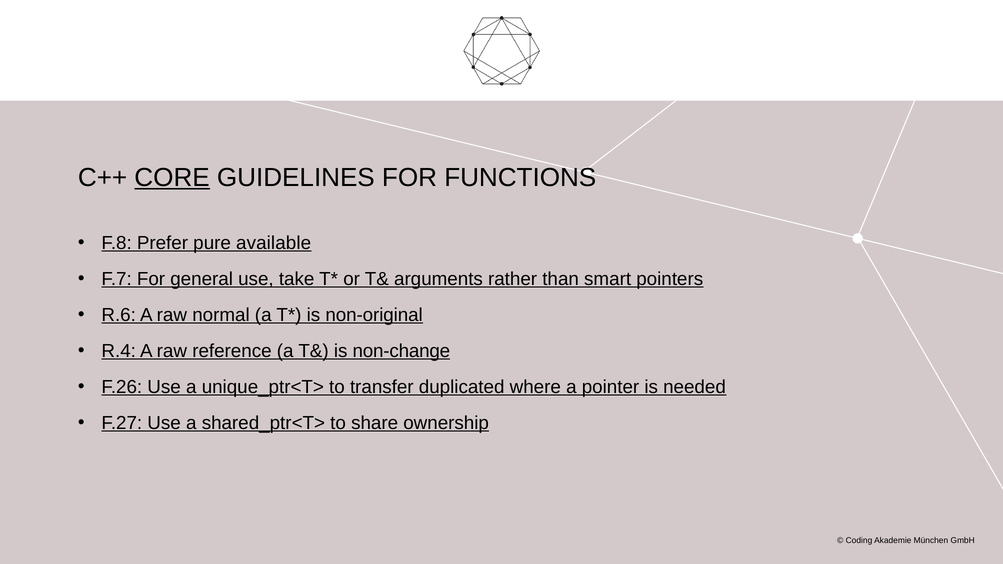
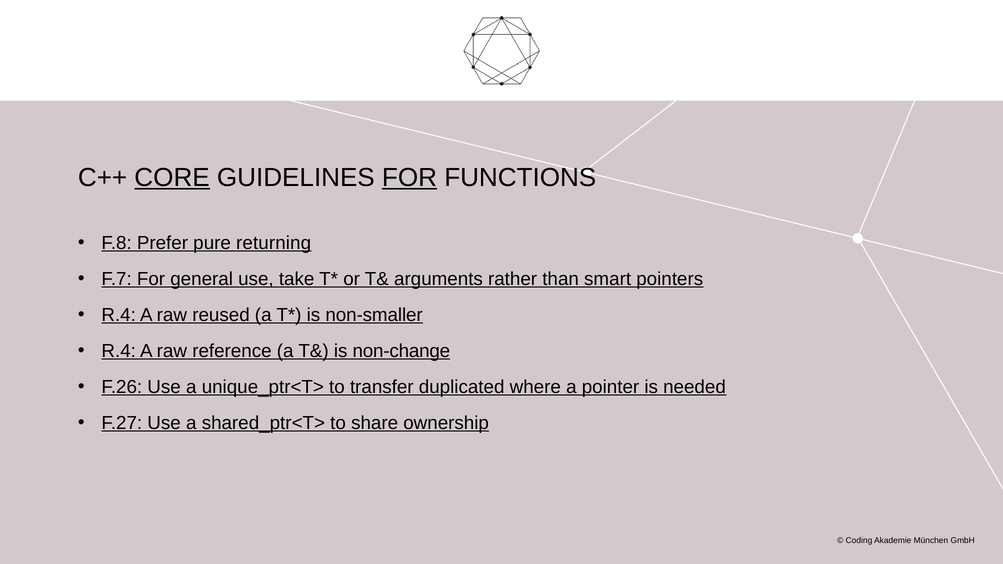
FOR at (410, 178) underline: none -> present
available: available -> returning
R.6 at (119, 315): R.6 -> R.4
normal: normal -> reused
non-original: non-original -> non-smaller
